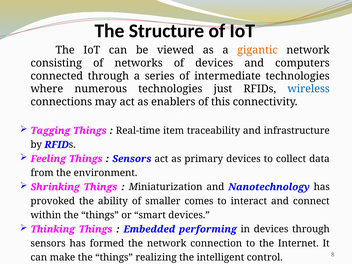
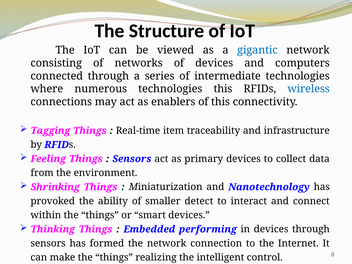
gigantic colour: orange -> blue
technologies just: just -> this
comes: comes -> detect
